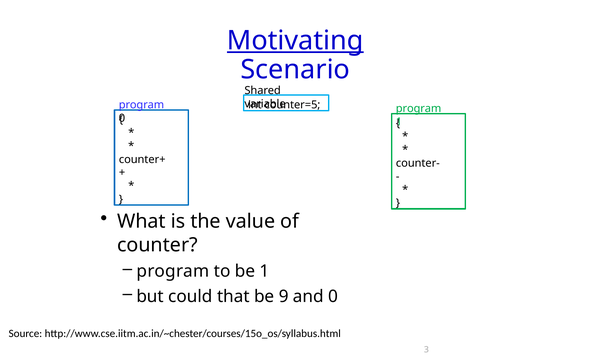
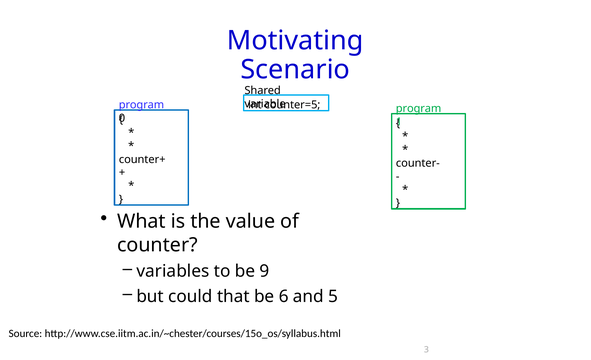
Motivating underline: present -> none
program at (173, 272): program -> variables
be 1: 1 -> 9
9: 9 -> 6
and 0: 0 -> 5
